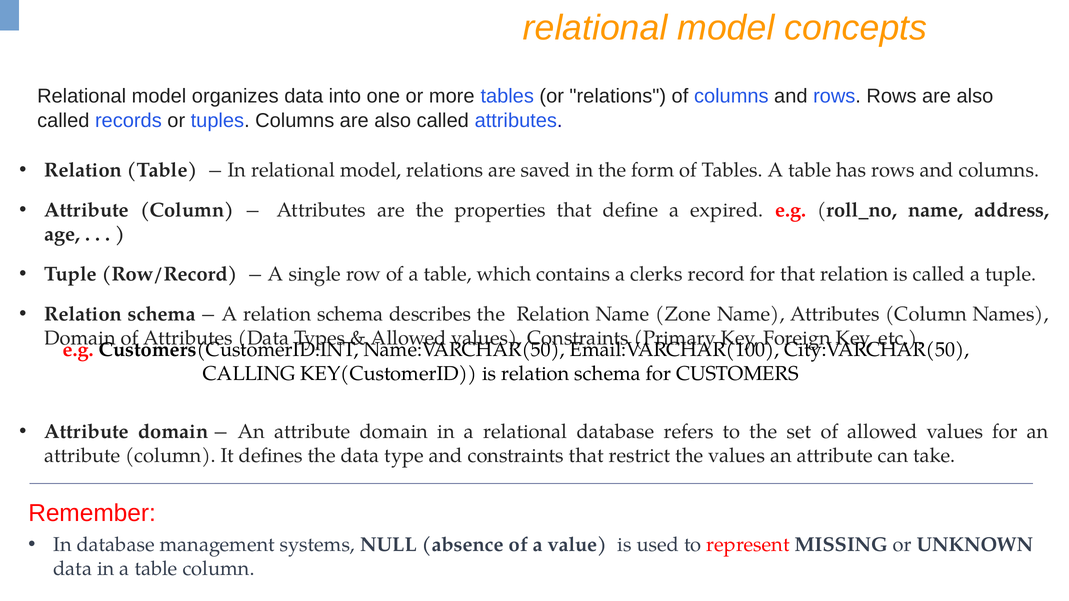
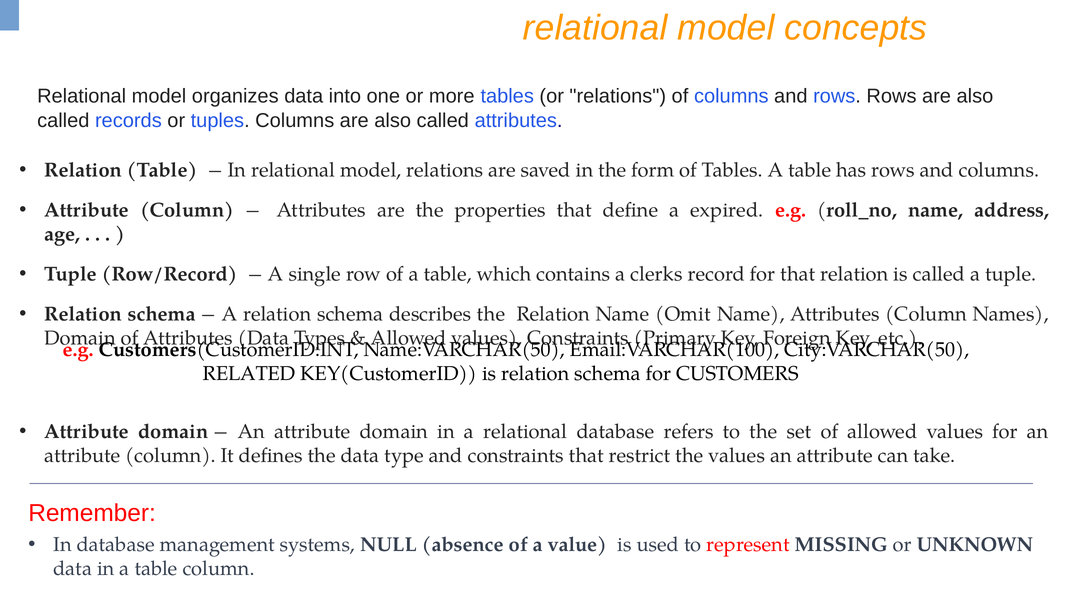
Zone: Zone -> Omit
CALLING: CALLING -> RELATED
